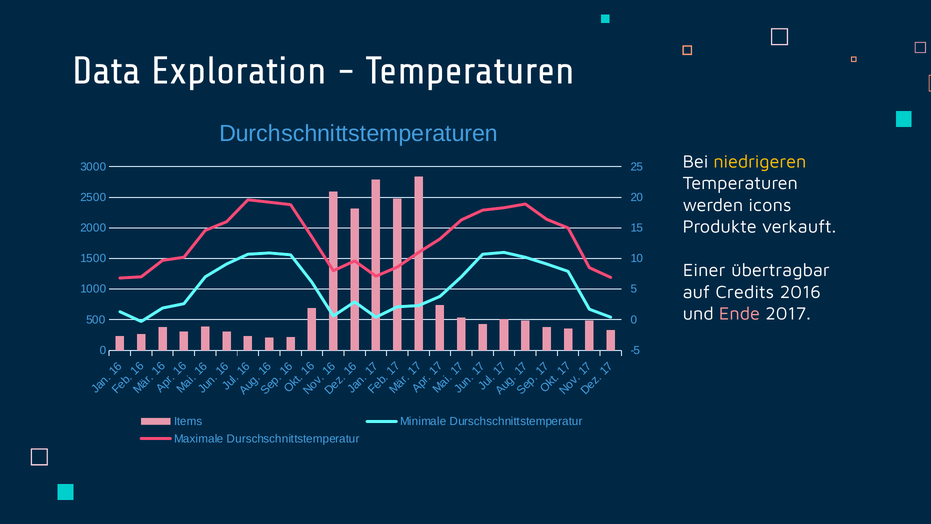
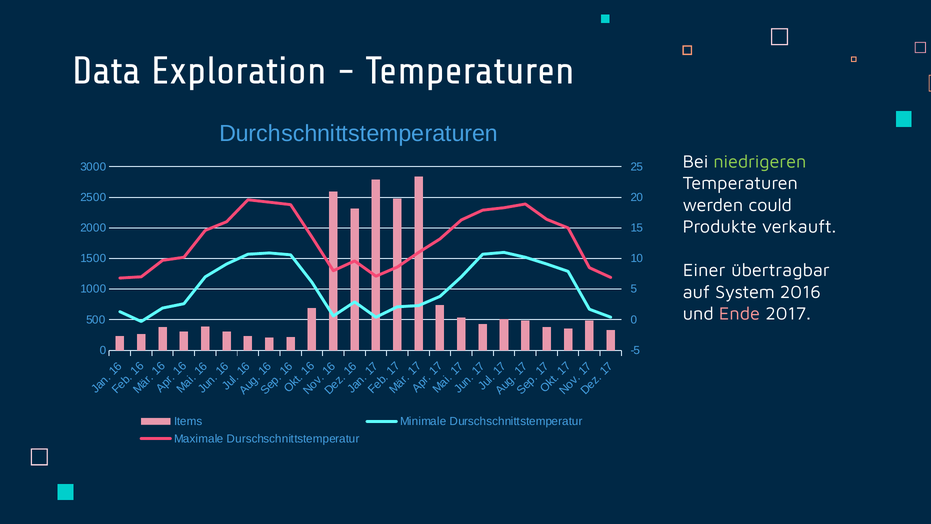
niedrigeren colour: yellow -> light green
icons: icons -> could
Credits: Credits -> System
